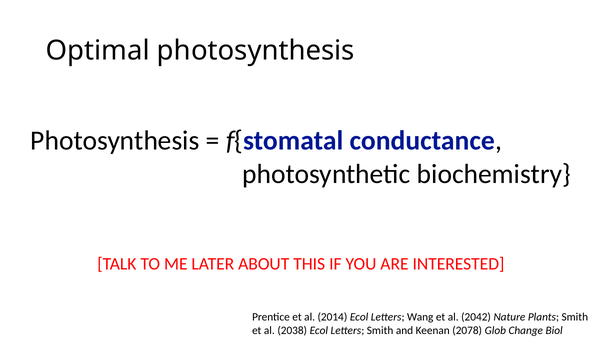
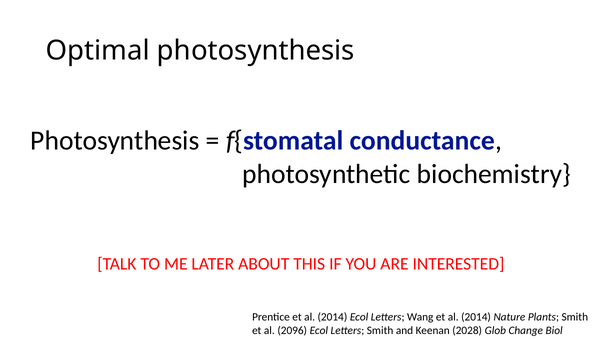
Wang et al 2042: 2042 -> 2014
2038: 2038 -> 2096
2078: 2078 -> 2028
